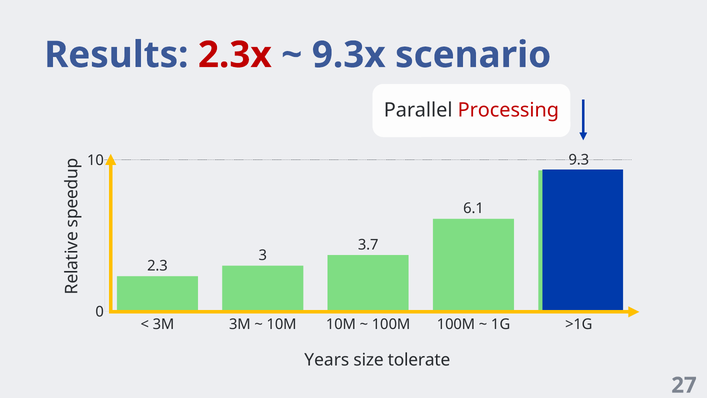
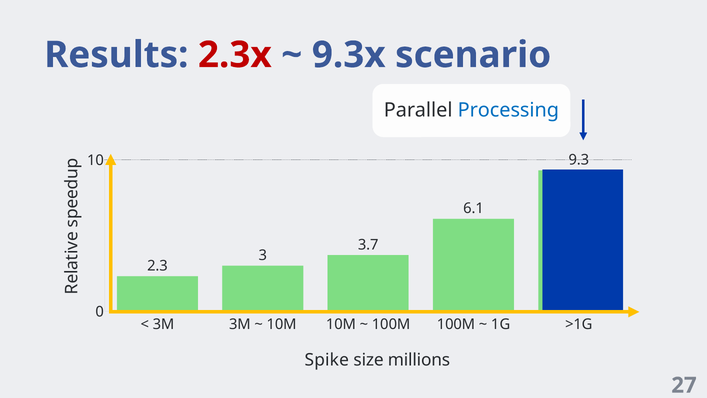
Processing colour: red -> blue
Years: Years -> Spike
tolerate: tolerate -> millions
